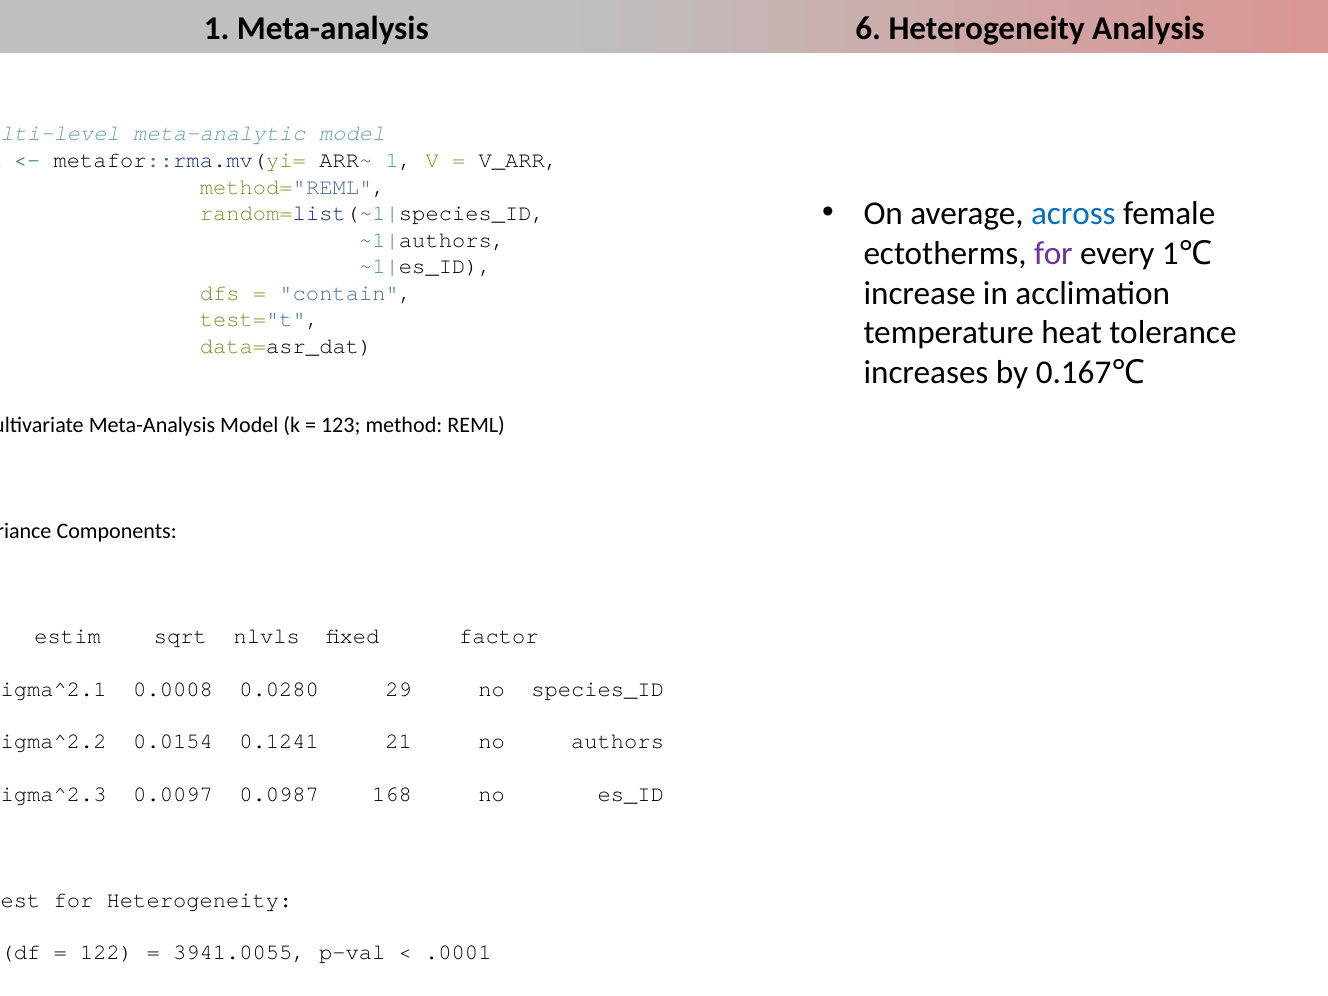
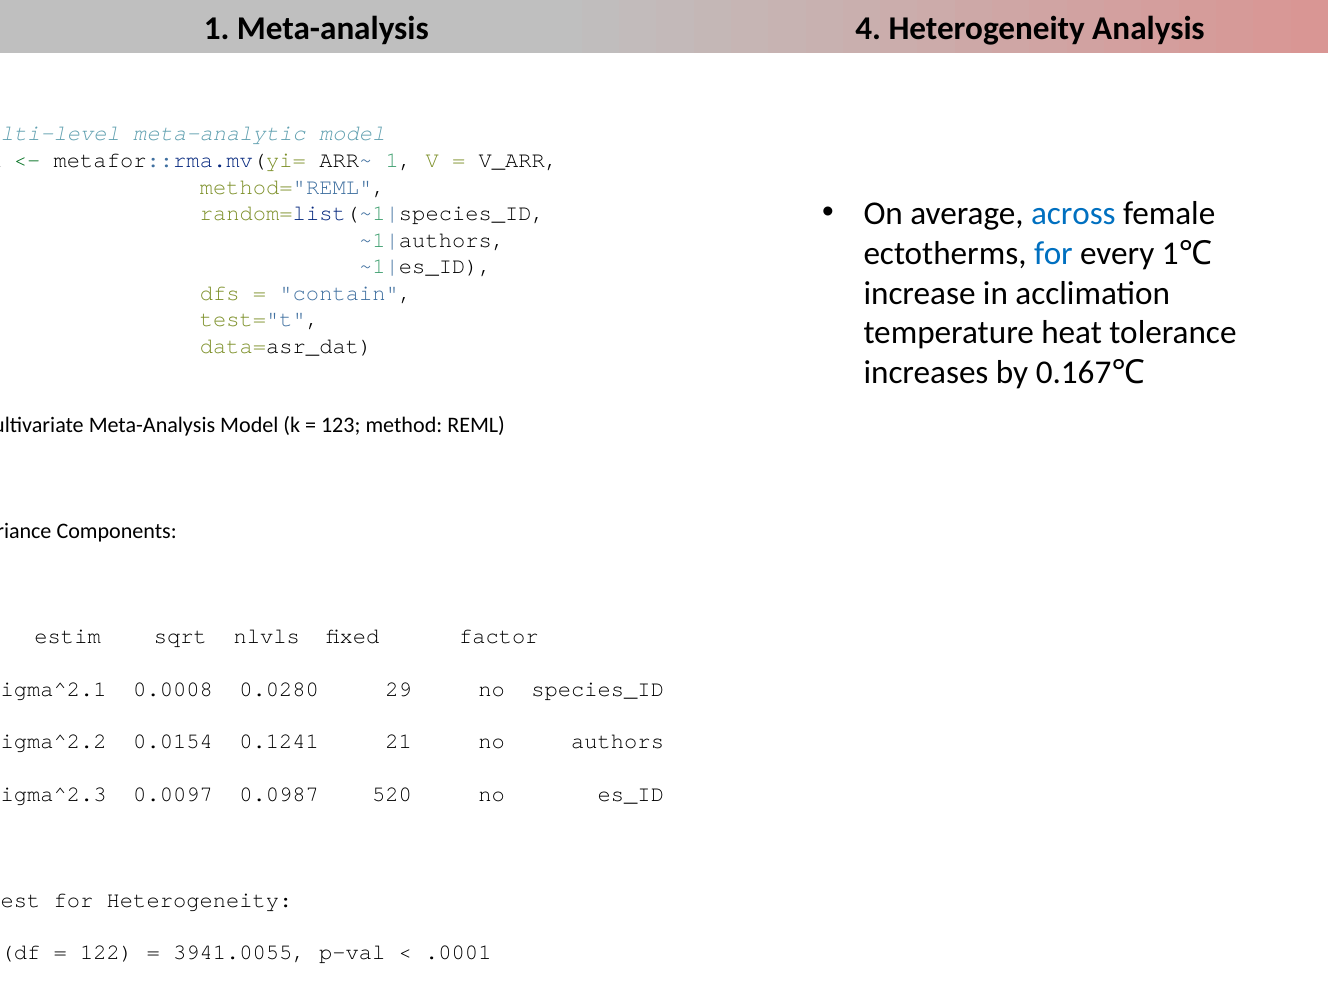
6: 6 -> 4
for at (1053, 253) colour: purple -> blue
168: 168 -> 520
